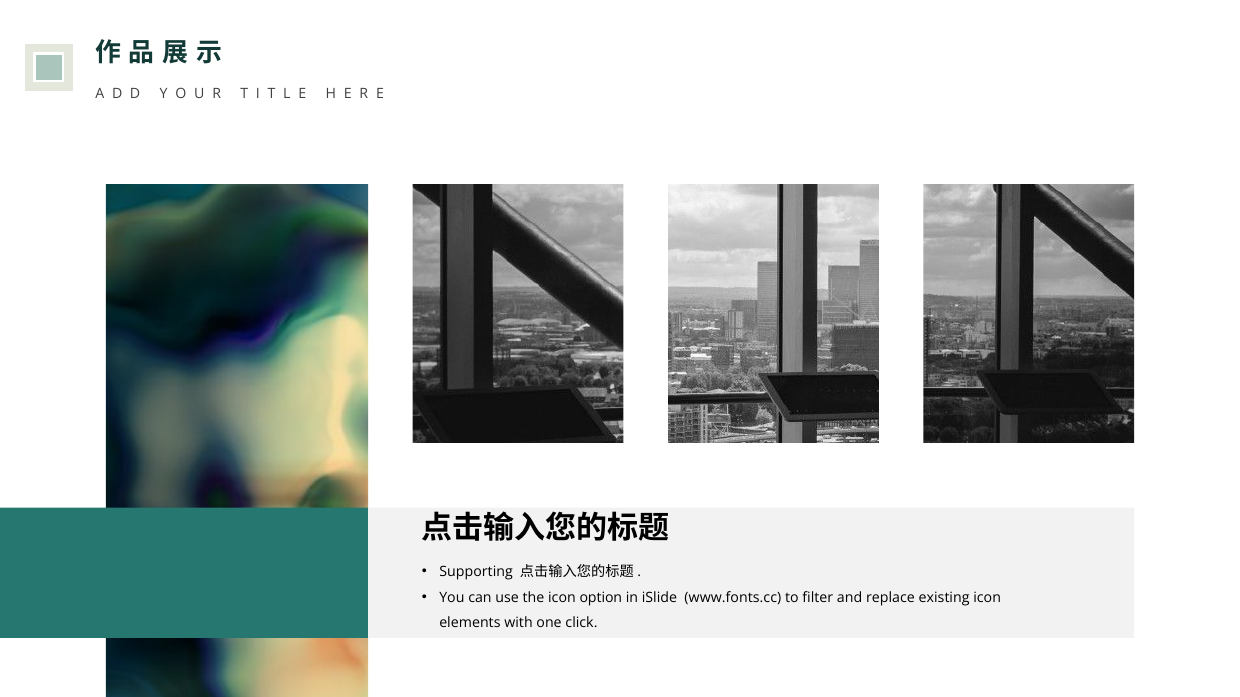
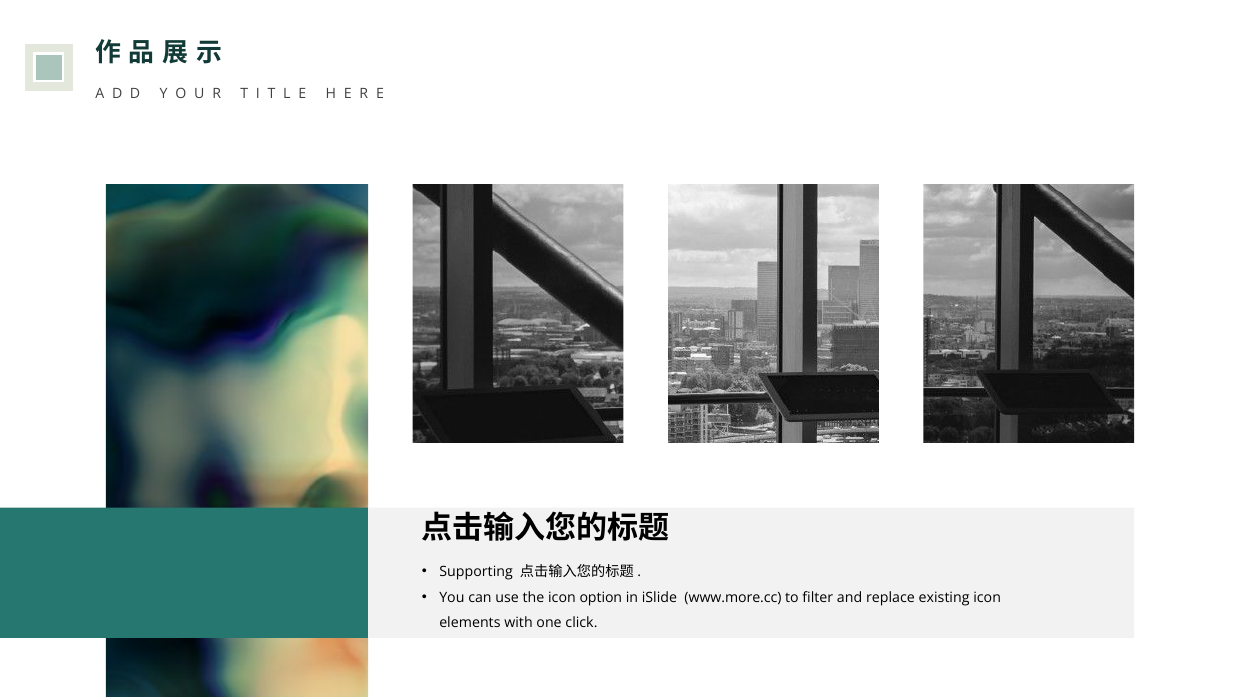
www.fonts.cc: www.fonts.cc -> www.more.cc
